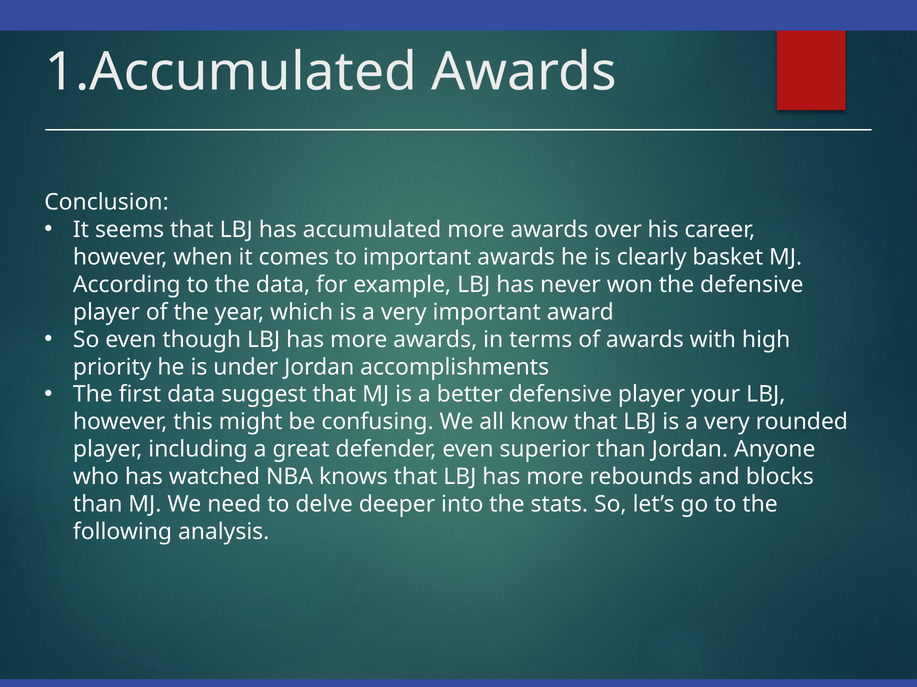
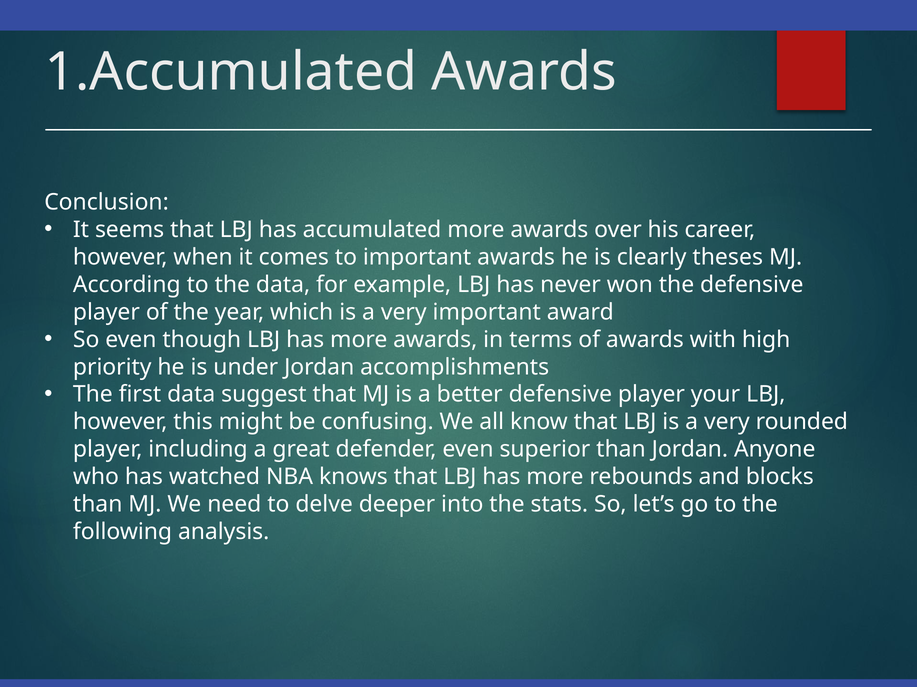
basket: basket -> theses
